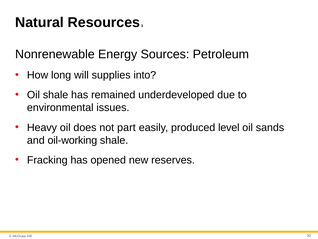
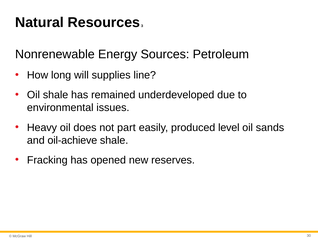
into: into -> line
oil-working: oil-working -> oil-achieve
